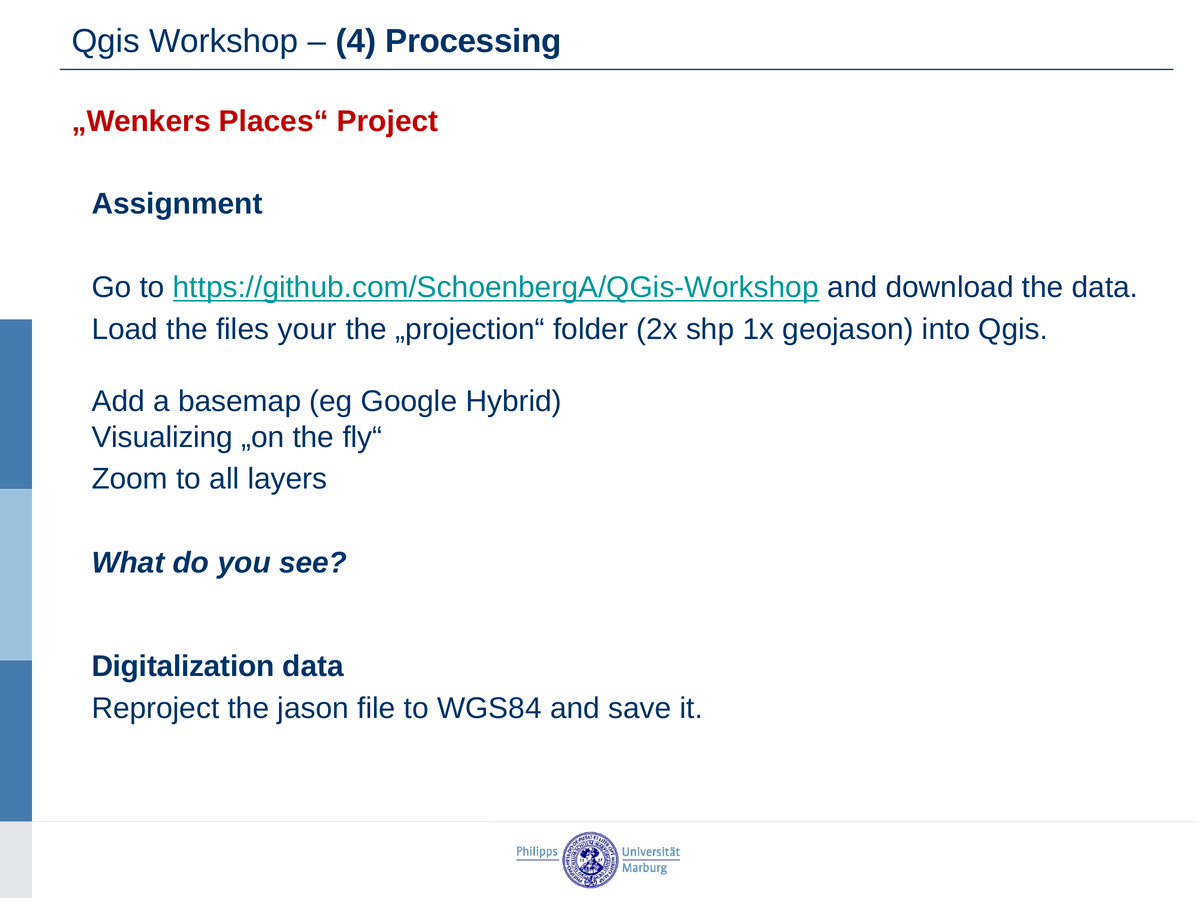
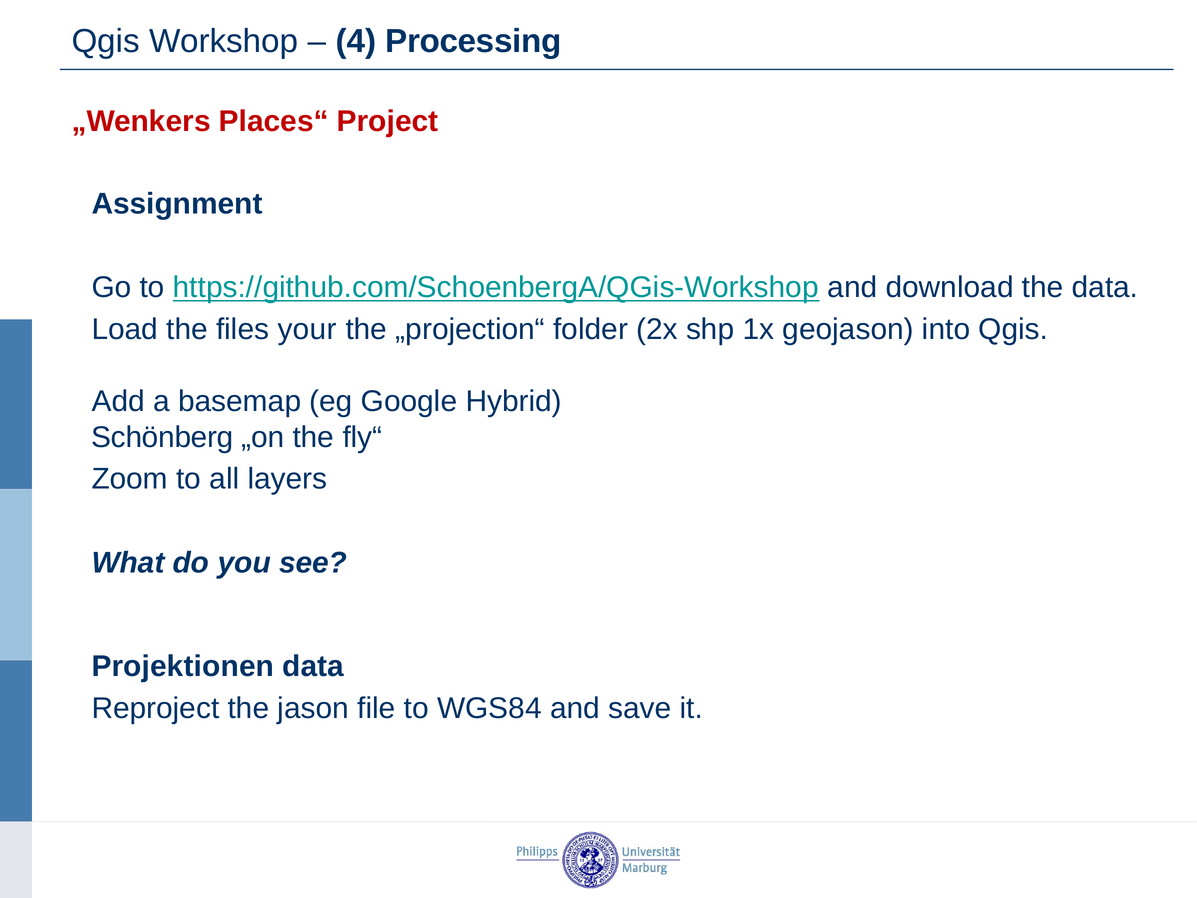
Visualizing: Visualizing -> Schönberg
Digitalization: Digitalization -> Projektionen
